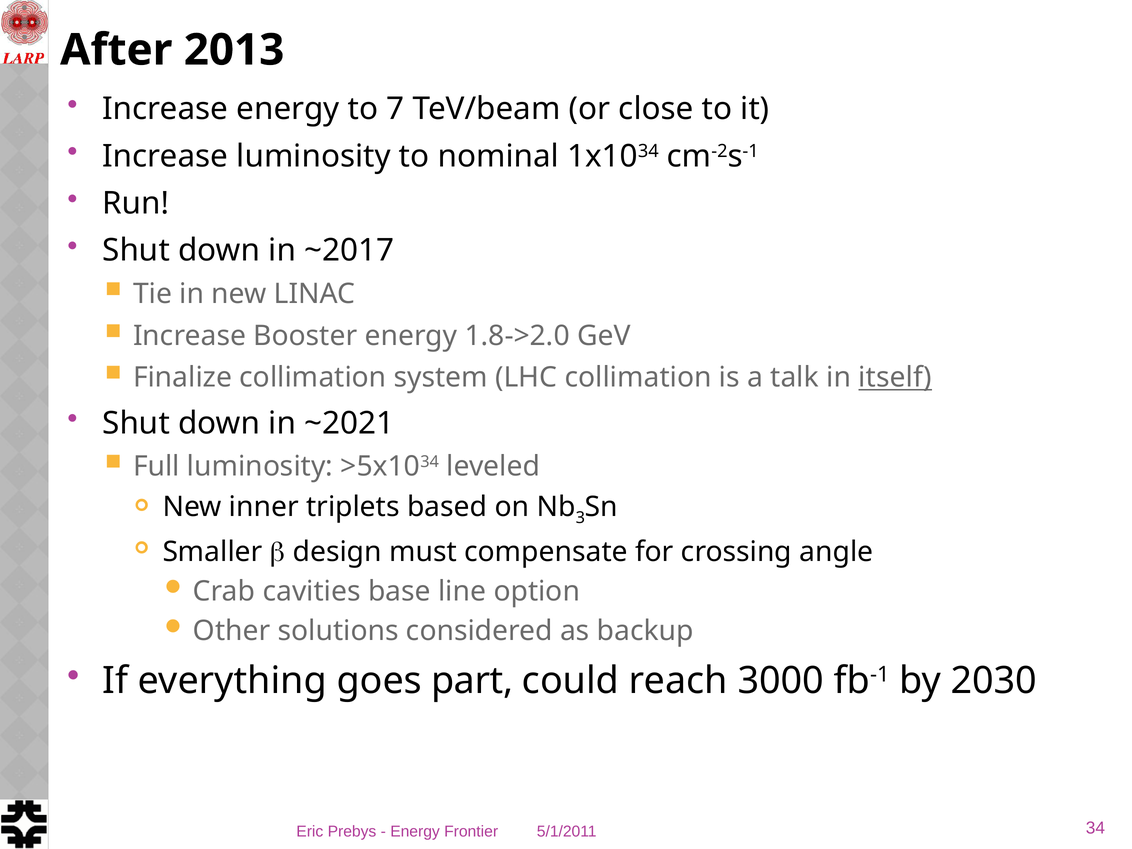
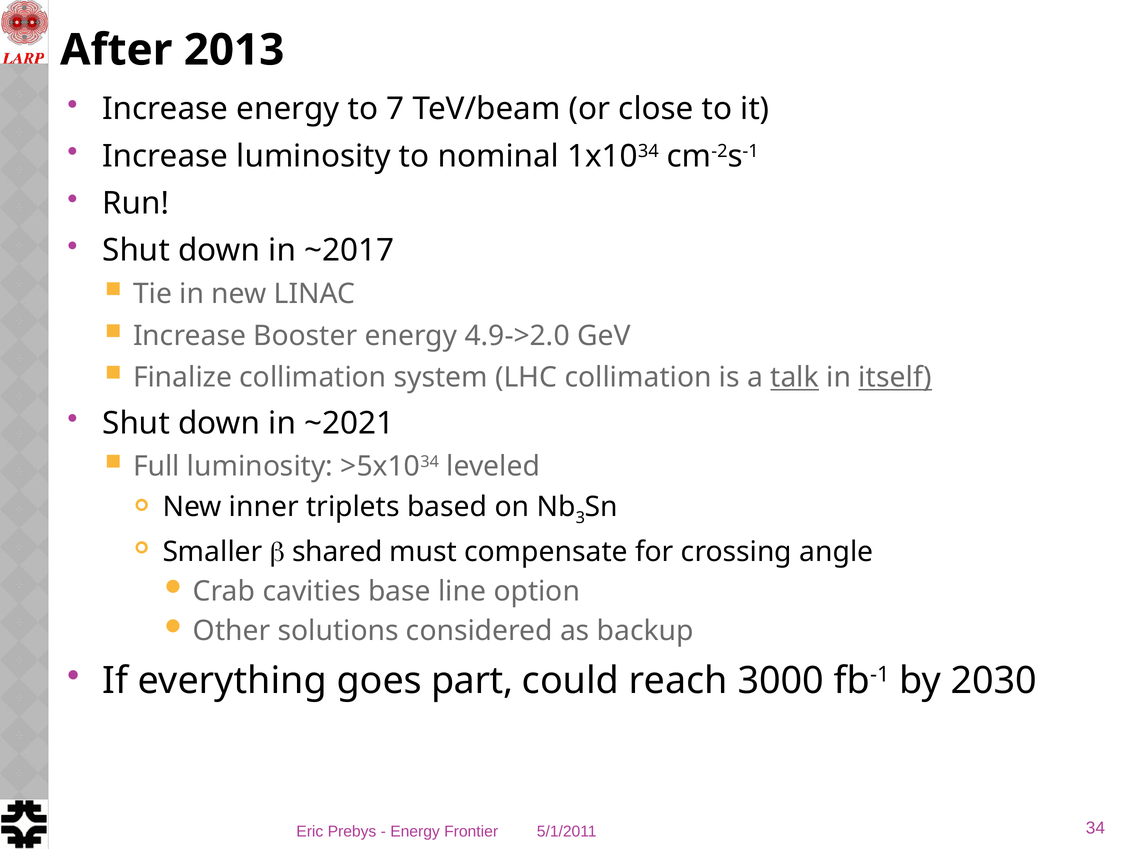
1.8->2.0: 1.8->2.0 -> 4.9->2.0
talk underline: none -> present
design: design -> shared
